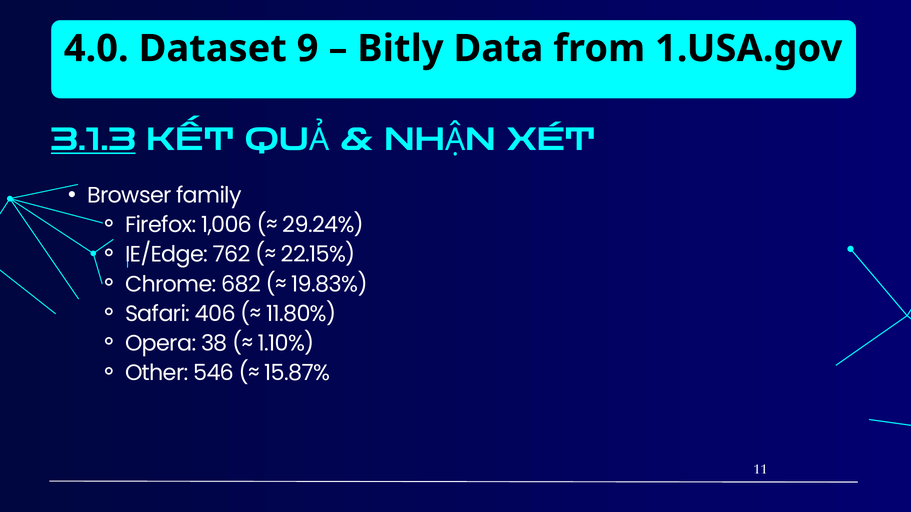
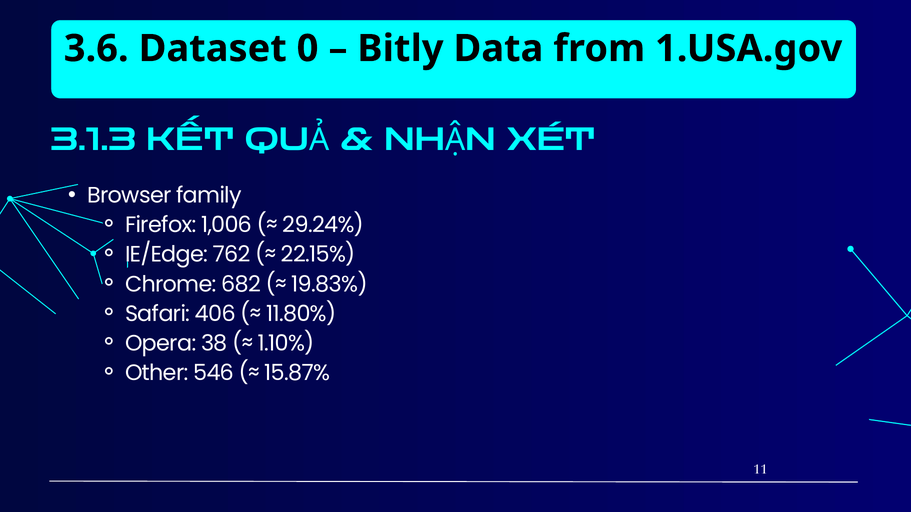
4.0: 4.0 -> 3.6
9: 9 -> 0
3.1.3 underline: present -> none
